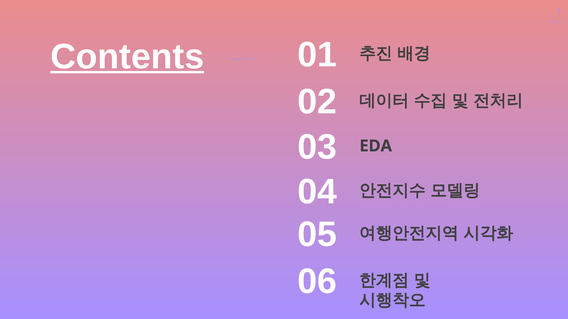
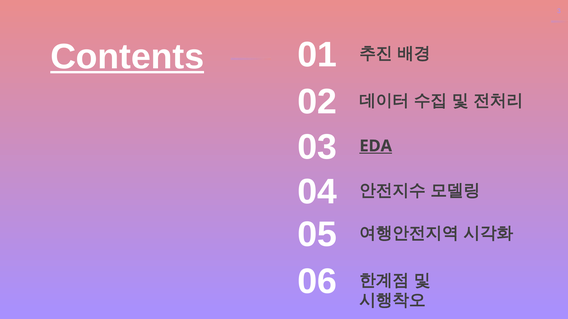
EDA underline: none -> present
